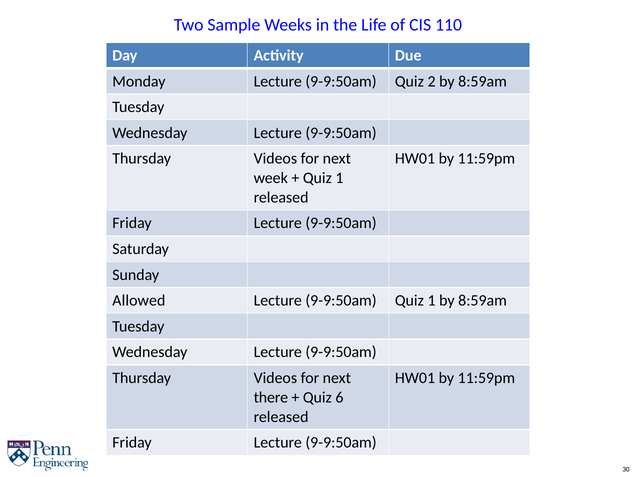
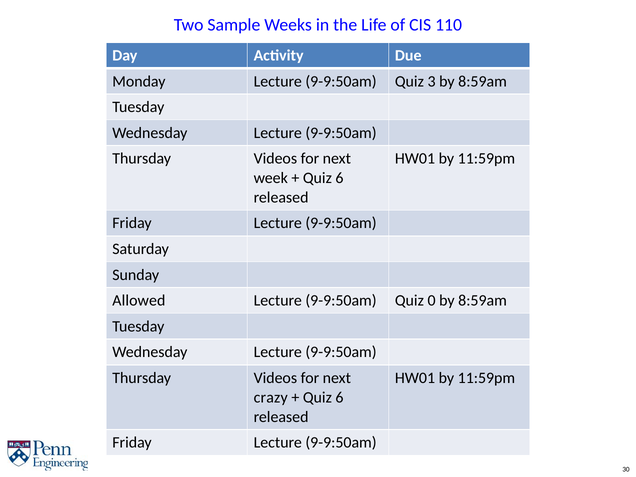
2: 2 -> 3
1 at (340, 178): 1 -> 6
9-9:50am Quiz 1: 1 -> 0
there: there -> crazy
